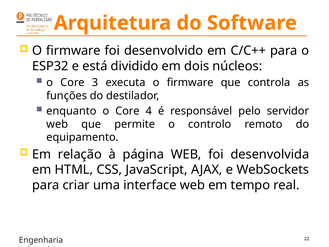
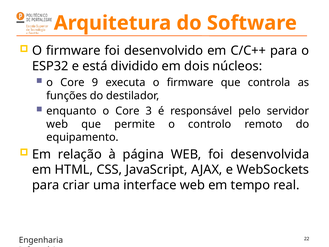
3: 3 -> 9
4: 4 -> 3
